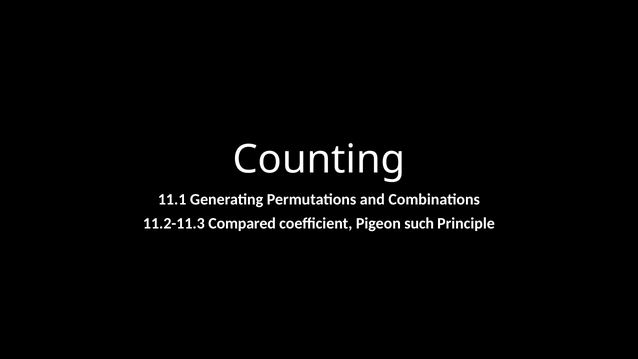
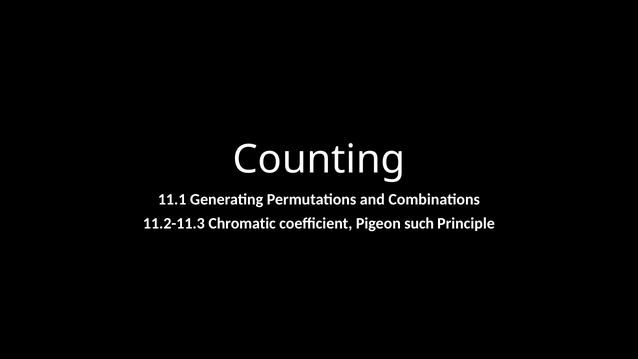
Compared: Compared -> Chromatic
